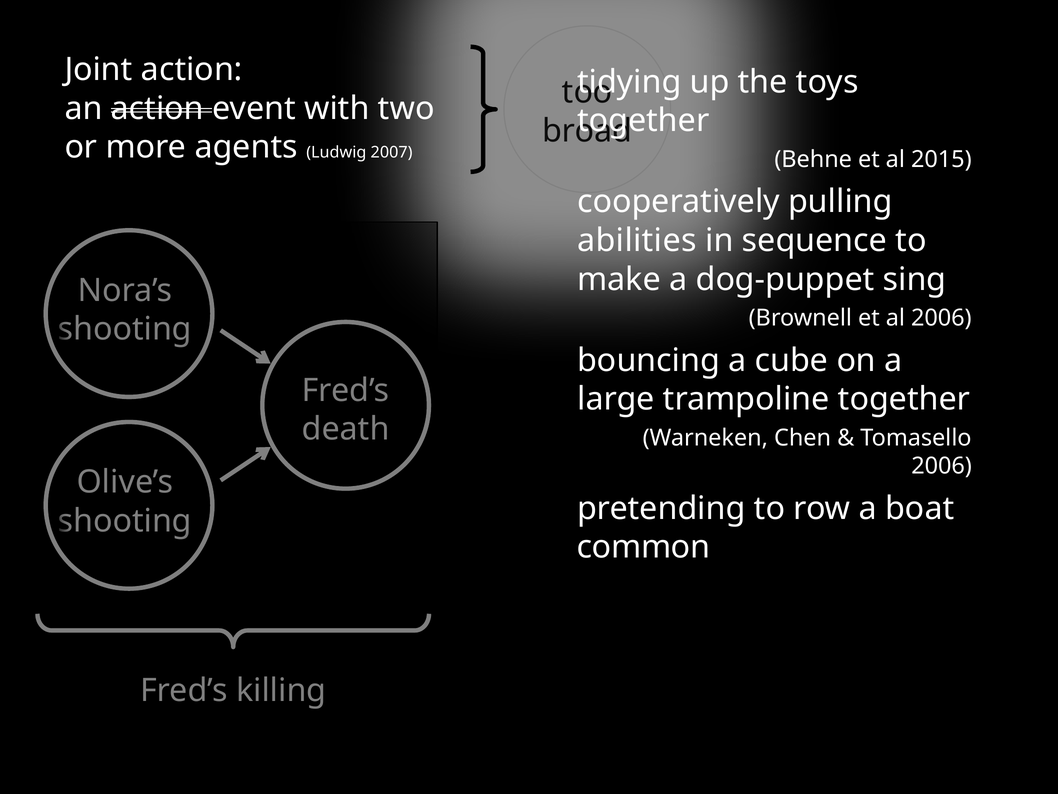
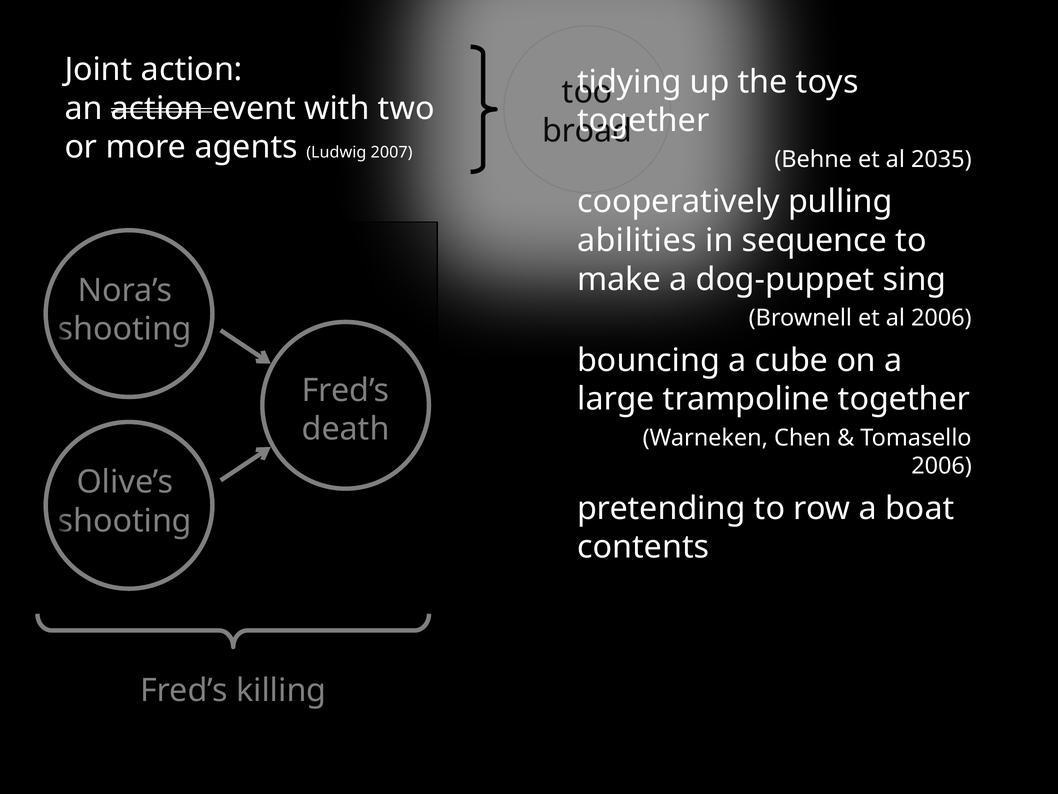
2015: 2015 -> 2035
common: common -> contents
